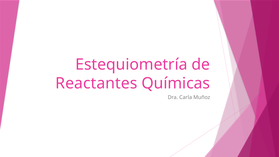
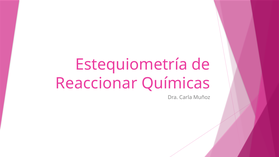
Reactantes: Reactantes -> Reaccionar
